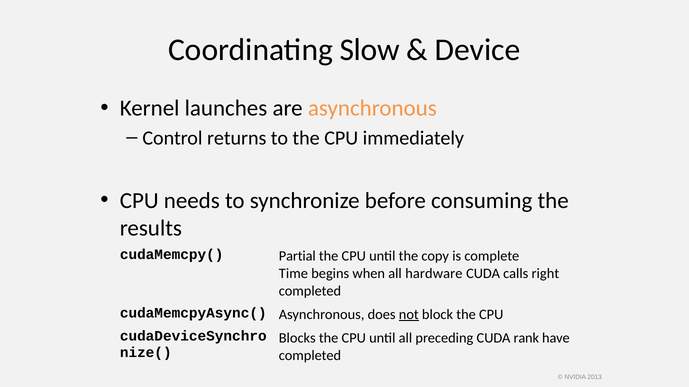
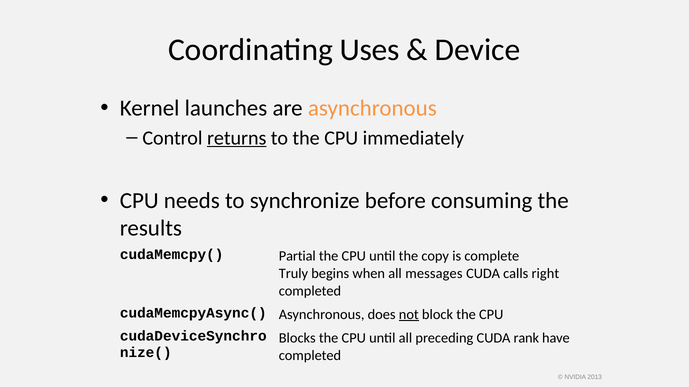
Slow: Slow -> Uses
returns underline: none -> present
Time: Time -> Truly
hardware: hardware -> messages
